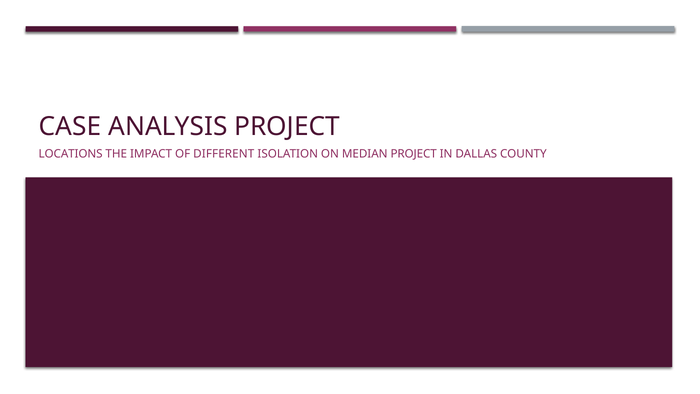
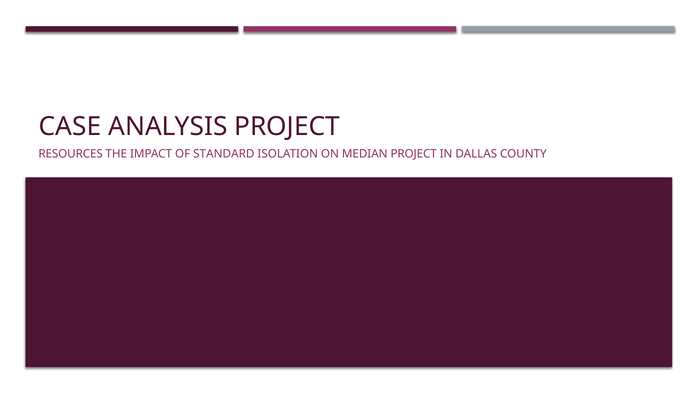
LOCATIONS: LOCATIONS -> RESOURCES
DIFFERENT: DIFFERENT -> STANDARD
